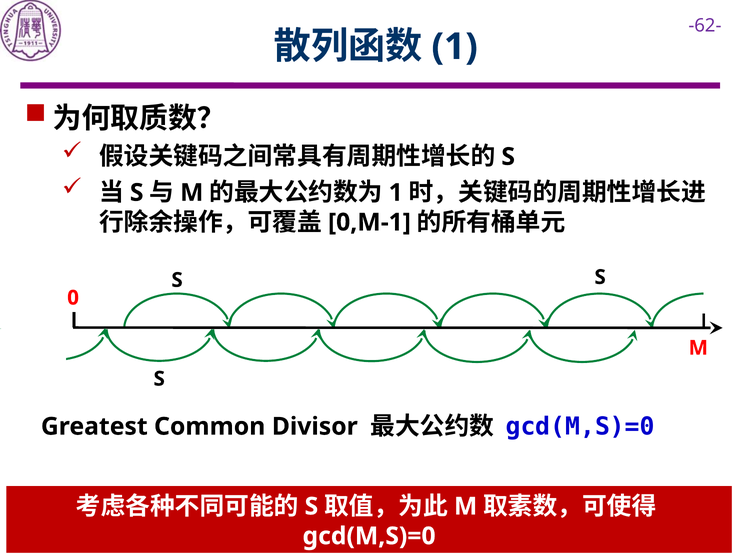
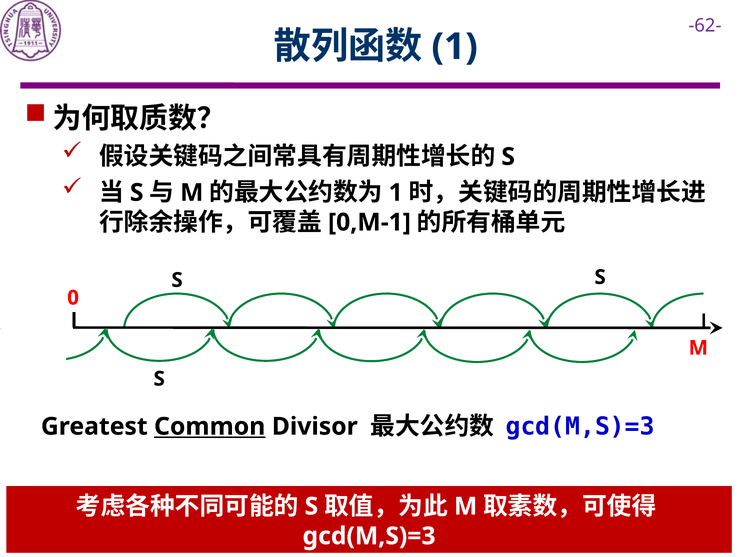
Common underline: none -> present
gcd(M,S)=0 at (580, 427): gcd(M,S)=0 -> gcd(M,S)=3
gcd(M,S)=0 at (369, 536): gcd(M,S)=0 -> gcd(M,S)=3
